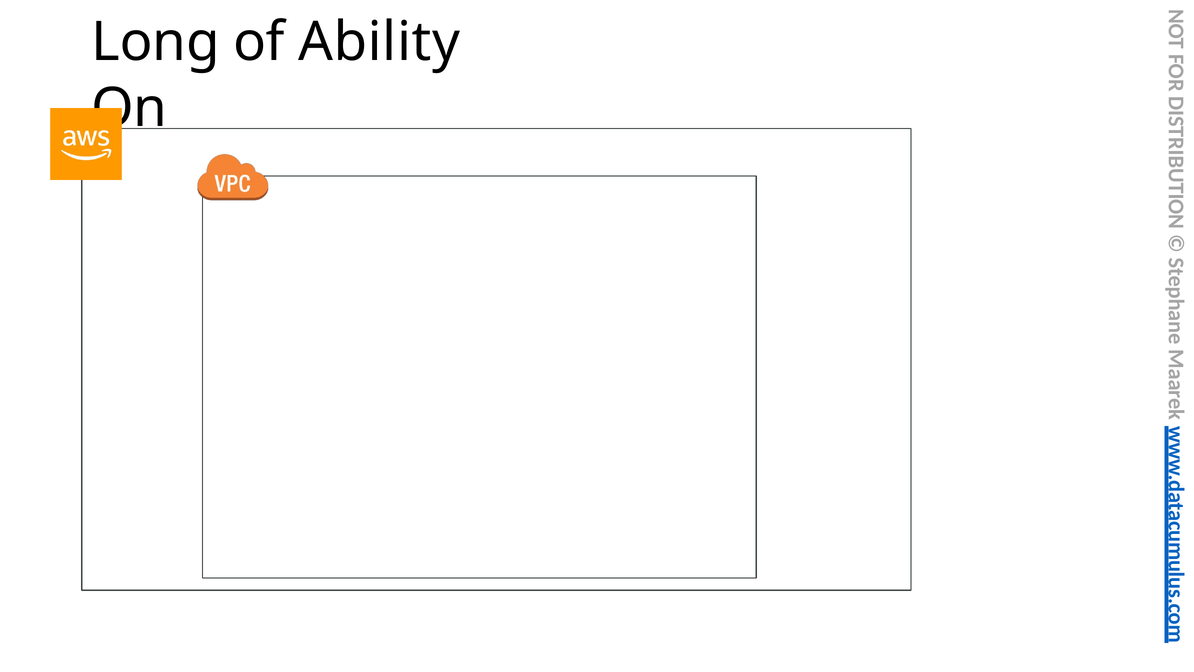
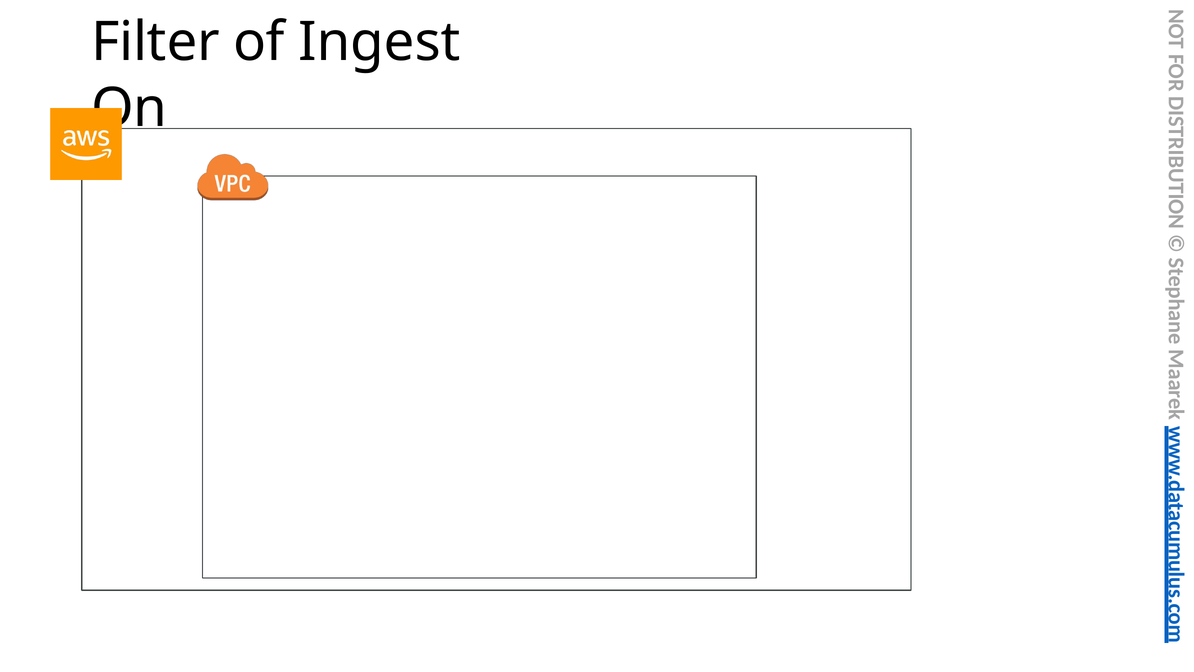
Long: Long -> Filter
Ability: Ability -> Ingest
